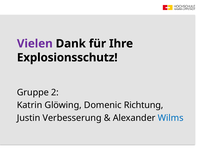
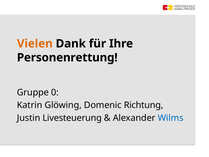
Vielen colour: purple -> orange
Explosionsschutz: Explosionsschutz -> Personenrettung
2: 2 -> 0
Verbesserung: Verbesserung -> Livesteuerung
